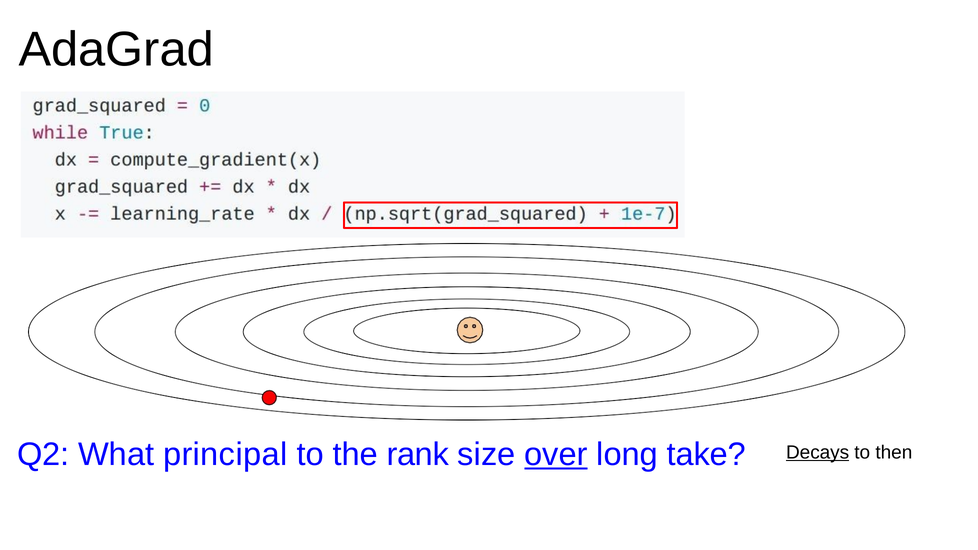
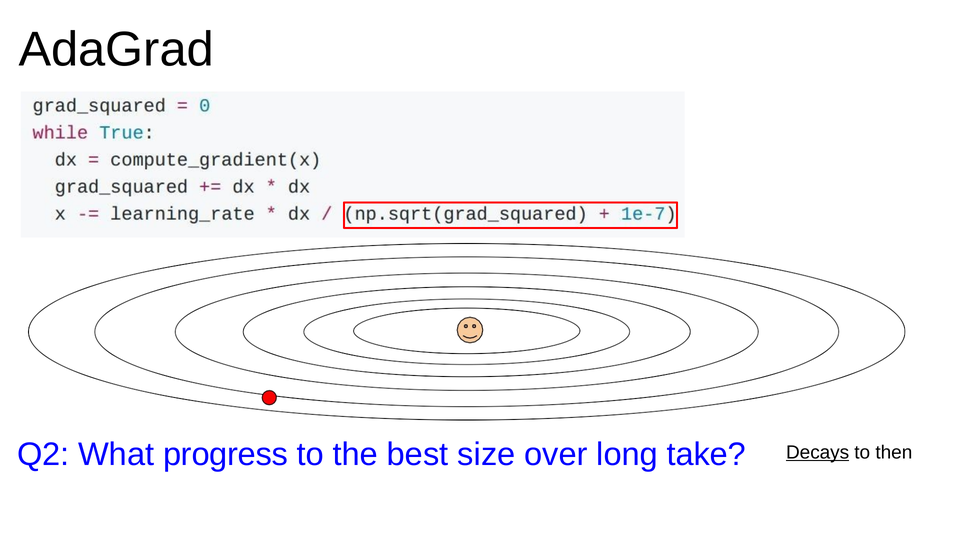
principal: principal -> progress
rank: rank -> best
over underline: present -> none
